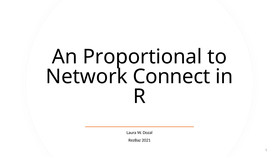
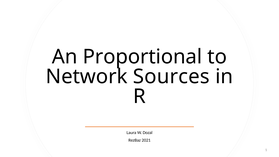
Connect: Connect -> Sources
